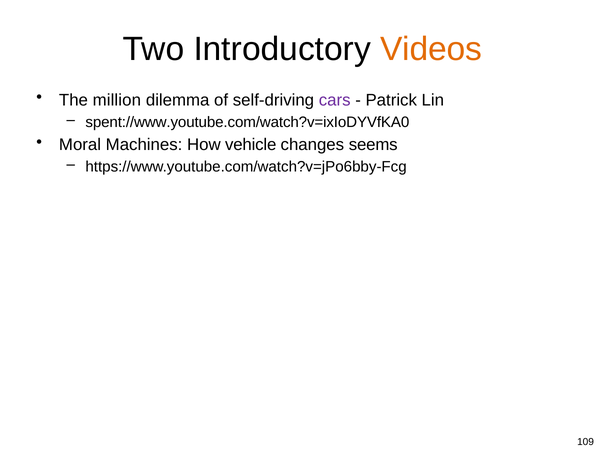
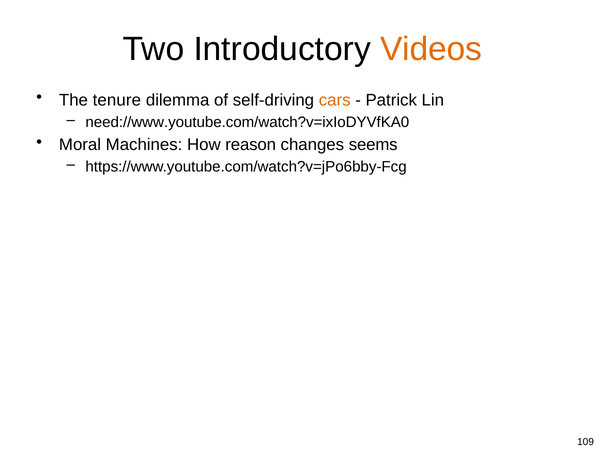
million: million -> tenure
cars colour: purple -> orange
spent://www.youtube.com/watch?v=ixIoDYVfKA0: spent://www.youtube.com/watch?v=ixIoDYVfKA0 -> need://www.youtube.com/watch?v=ixIoDYVfKA0
vehicle: vehicle -> reason
